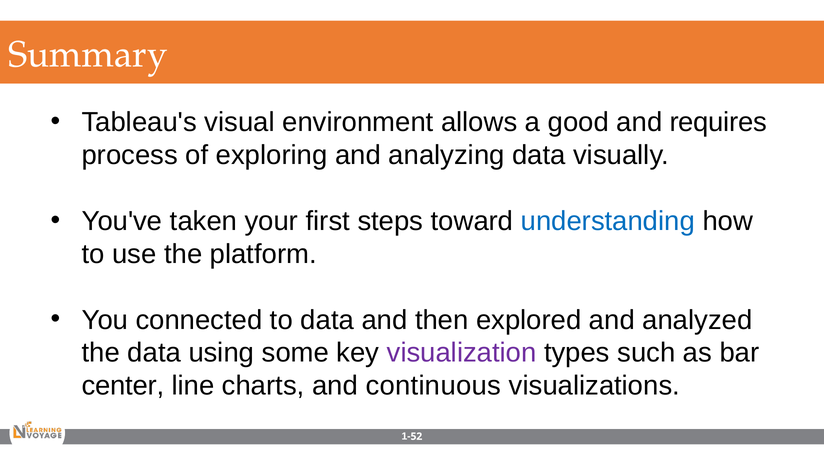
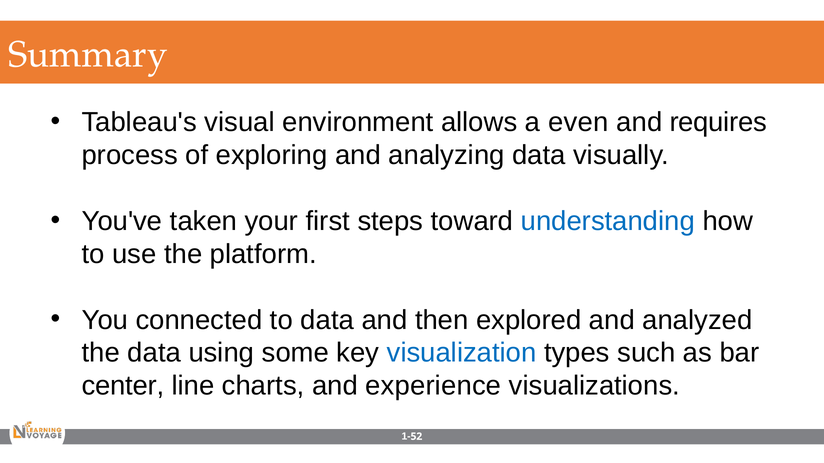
good: good -> even
visualization colour: purple -> blue
continuous: continuous -> experience
